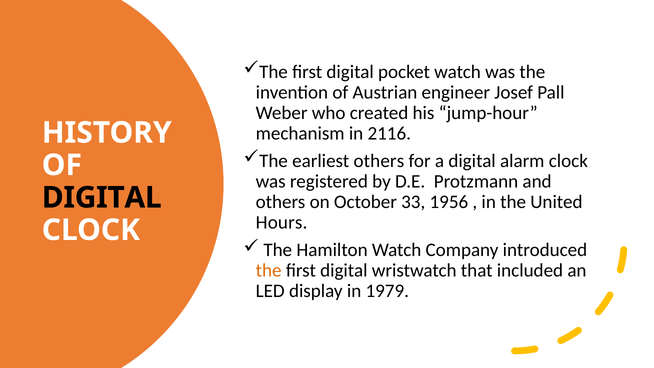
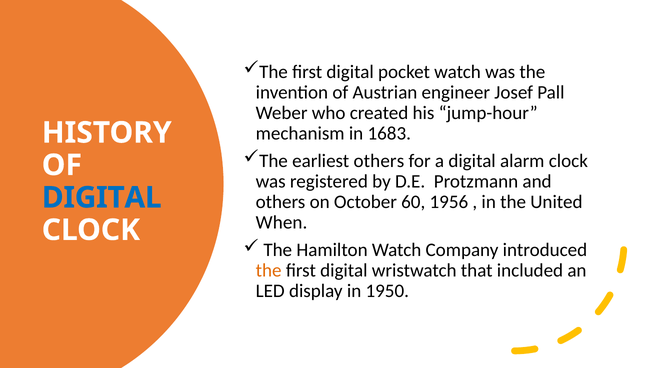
2116: 2116 -> 1683
DIGITAL at (102, 198) colour: black -> blue
33: 33 -> 60
Hours: Hours -> When
1979: 1979 -> 1950
